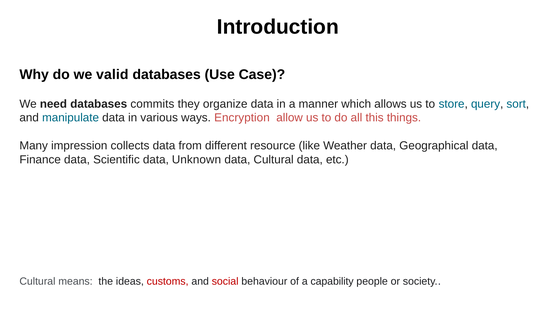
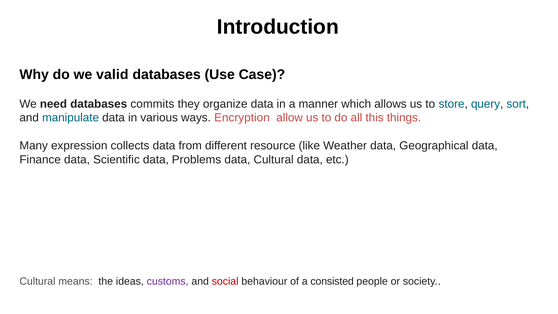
impression: impression -> expression
Unknown: Unknown -> Problems
customs colour: red -> purple
capability: capability -> consisted
